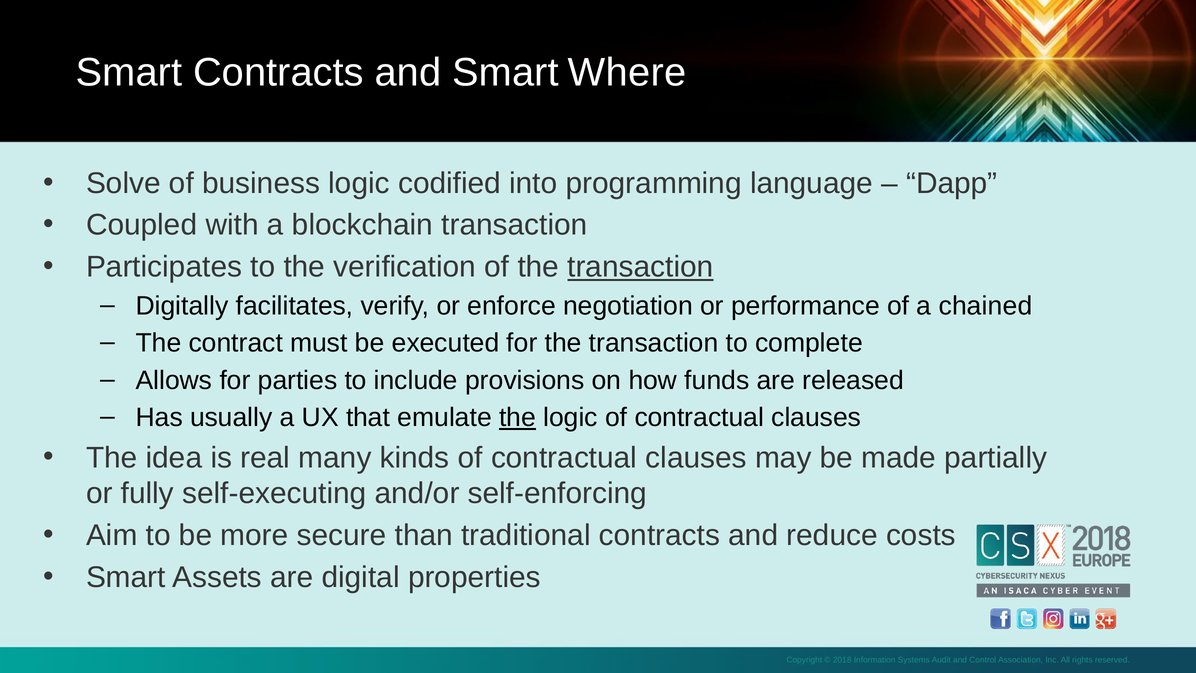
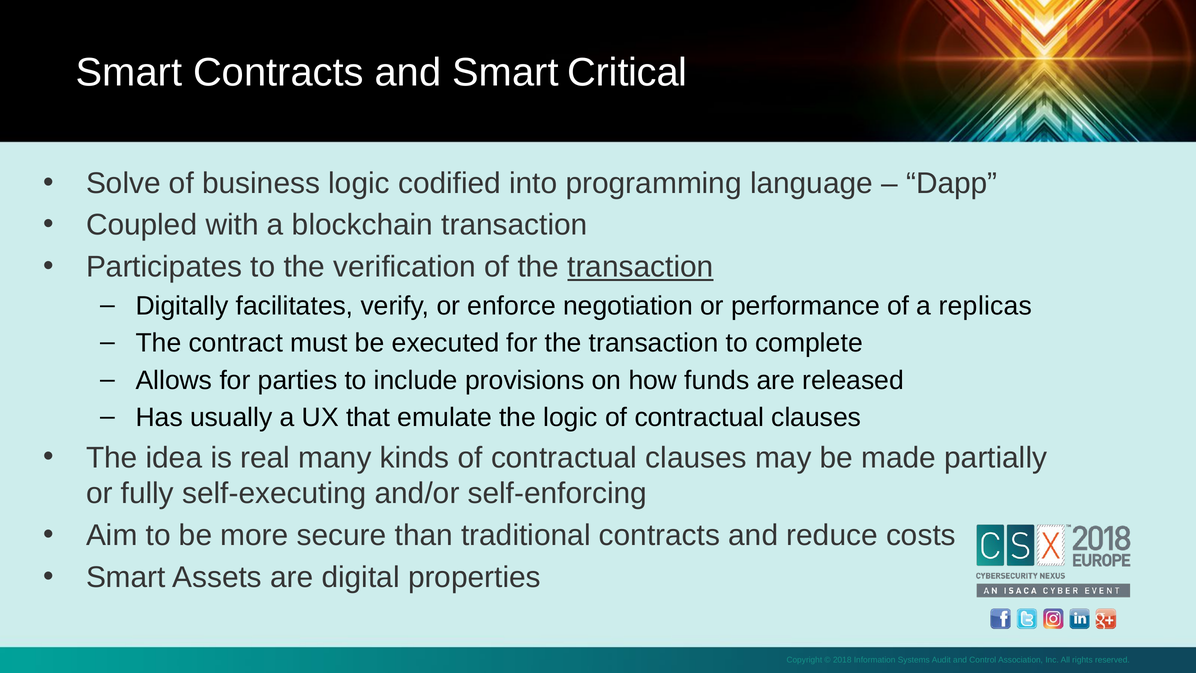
Where: Where -> Critical
chained: chained -> replicas
the at (517, 417) underline: present -> none
